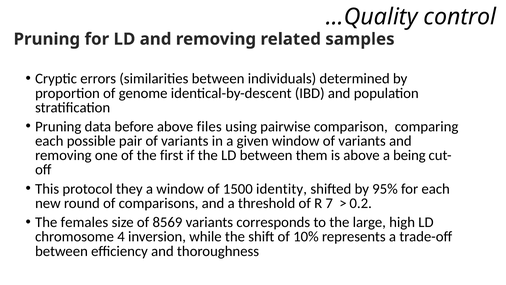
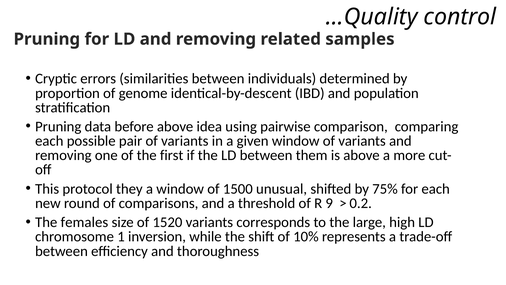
files: files -> idea
being: being -> more
identity: identity -> unusual
95%: 95% -> 75%
7: 7 -> 9
8569: 8569 -> 1520
4: 4 -> 1
